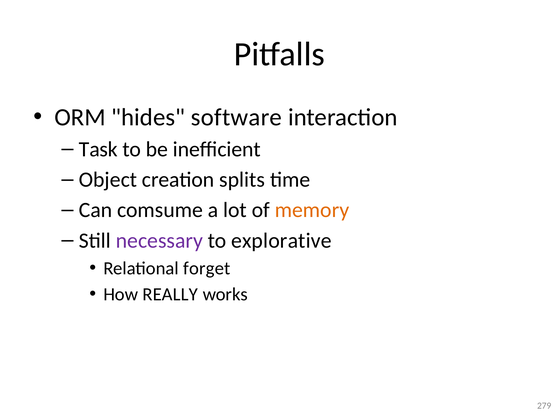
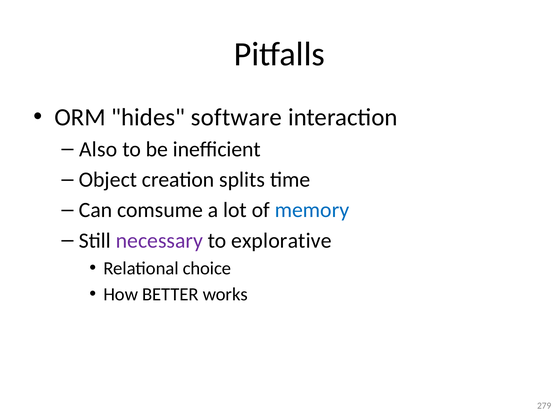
Task: Task -> Also
memory colour: orange -> blue
forget: forget -> choice
REALLY: REALLY -> BETTER
